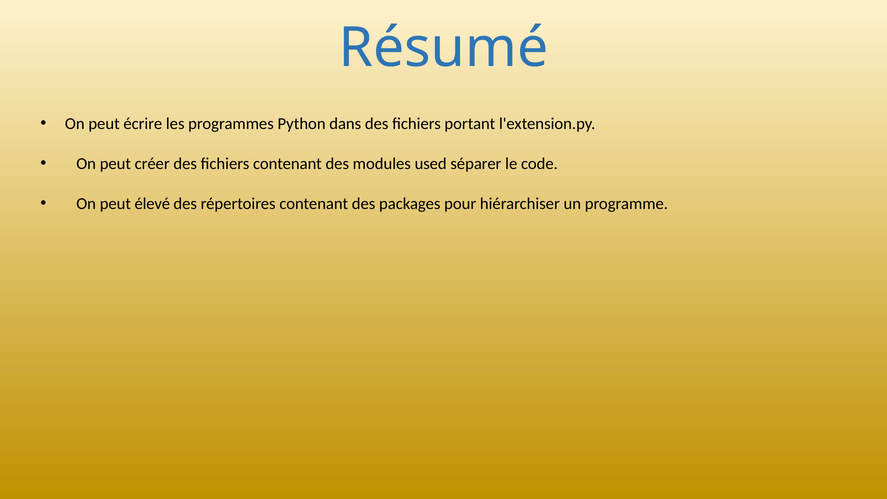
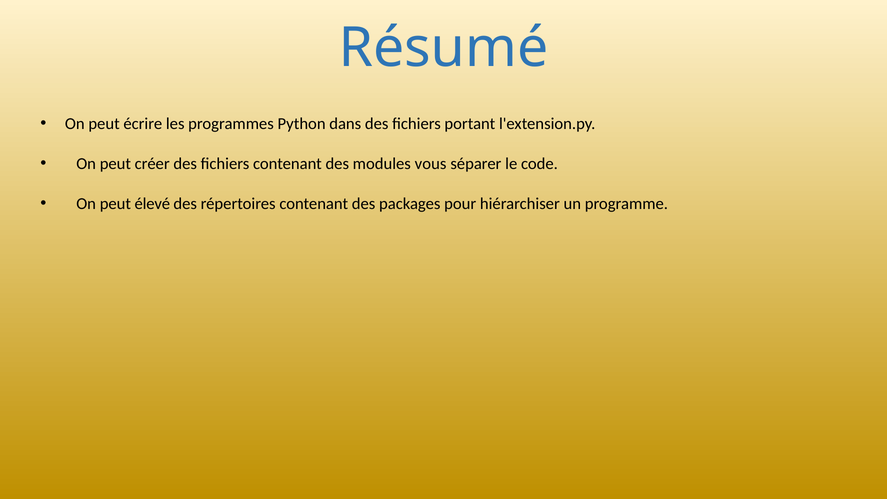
used: used -> vous
